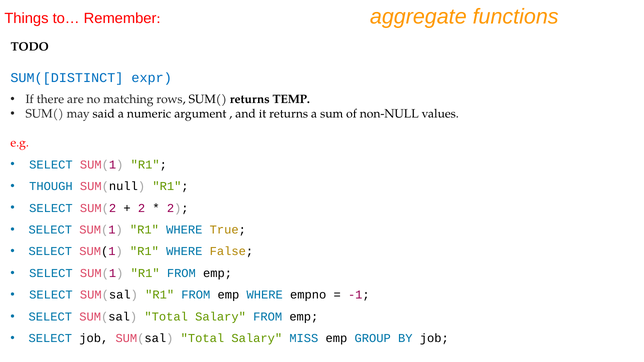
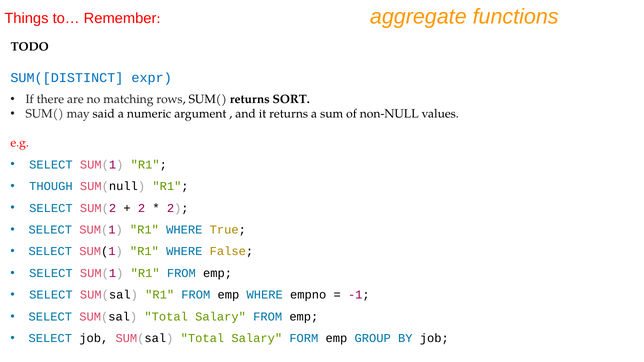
TEMP: TEMP -> SORT
MISS: MISS -> FORM
